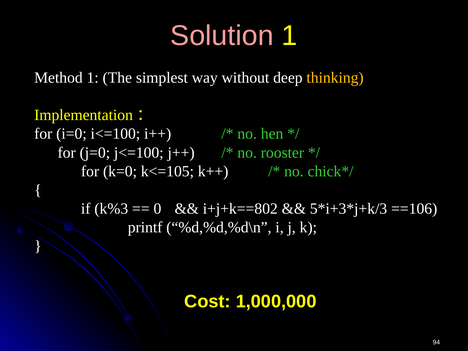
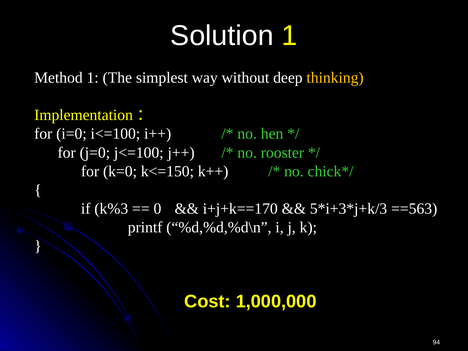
Solution colour: pink -> white
k<=105: k<=105 -> k<=150
i+j+k==802: i+j+k==802 -> i+j+k==170
==106: ==106 -> ==563
